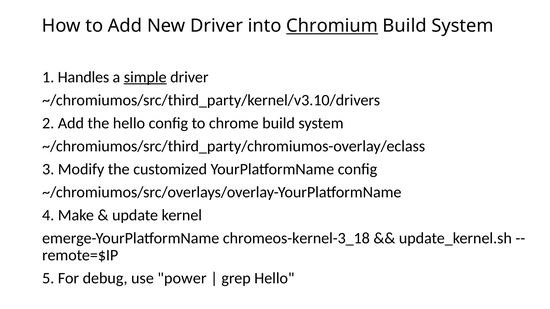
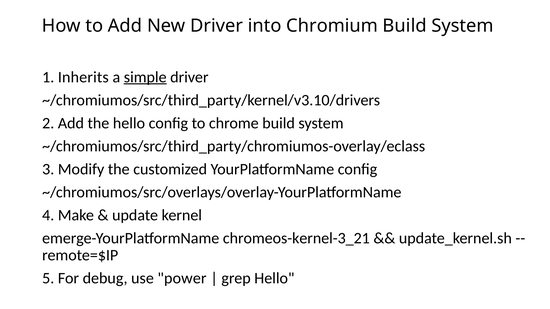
Chromium underline: present -> none
Handles: Handles -> Inherits
chromeos-kernel-3_18: chromeos-kernel-3_18 -> chromeos-kernel-3_21
